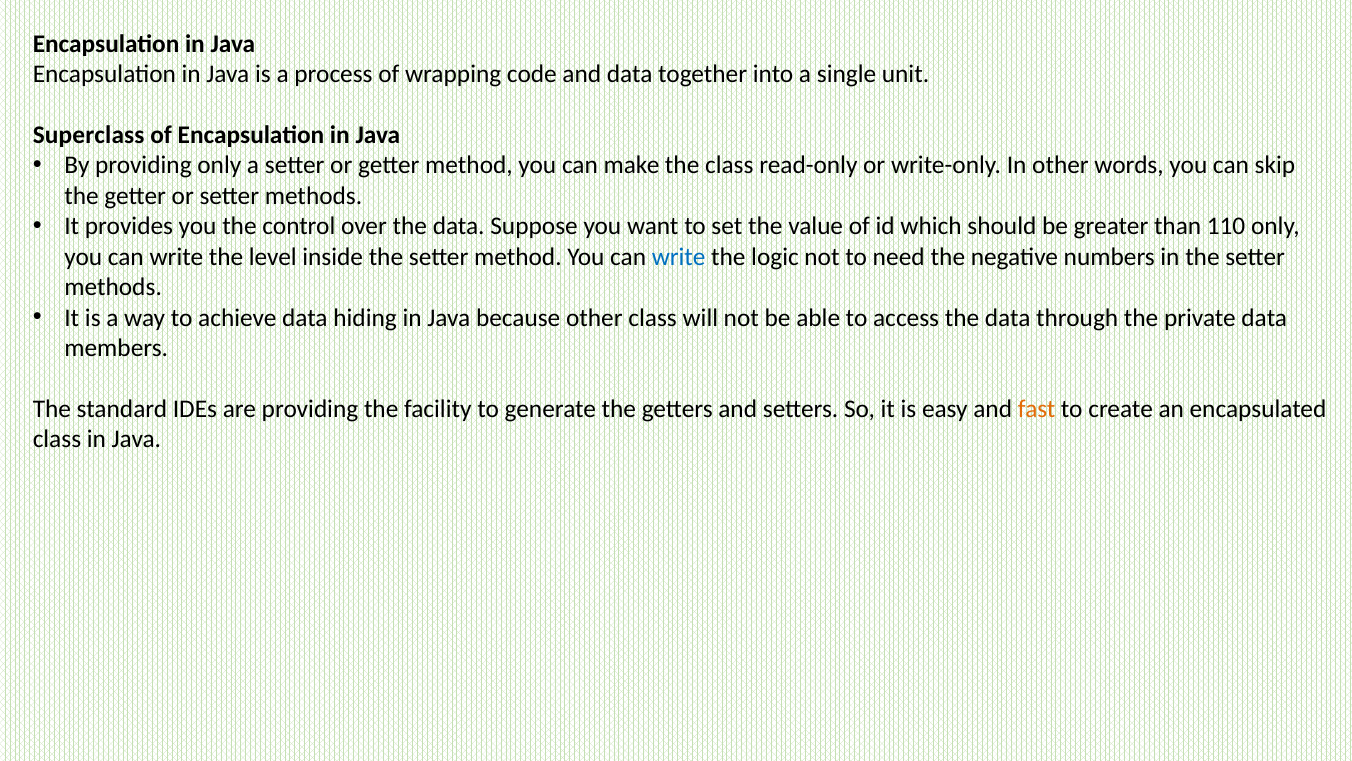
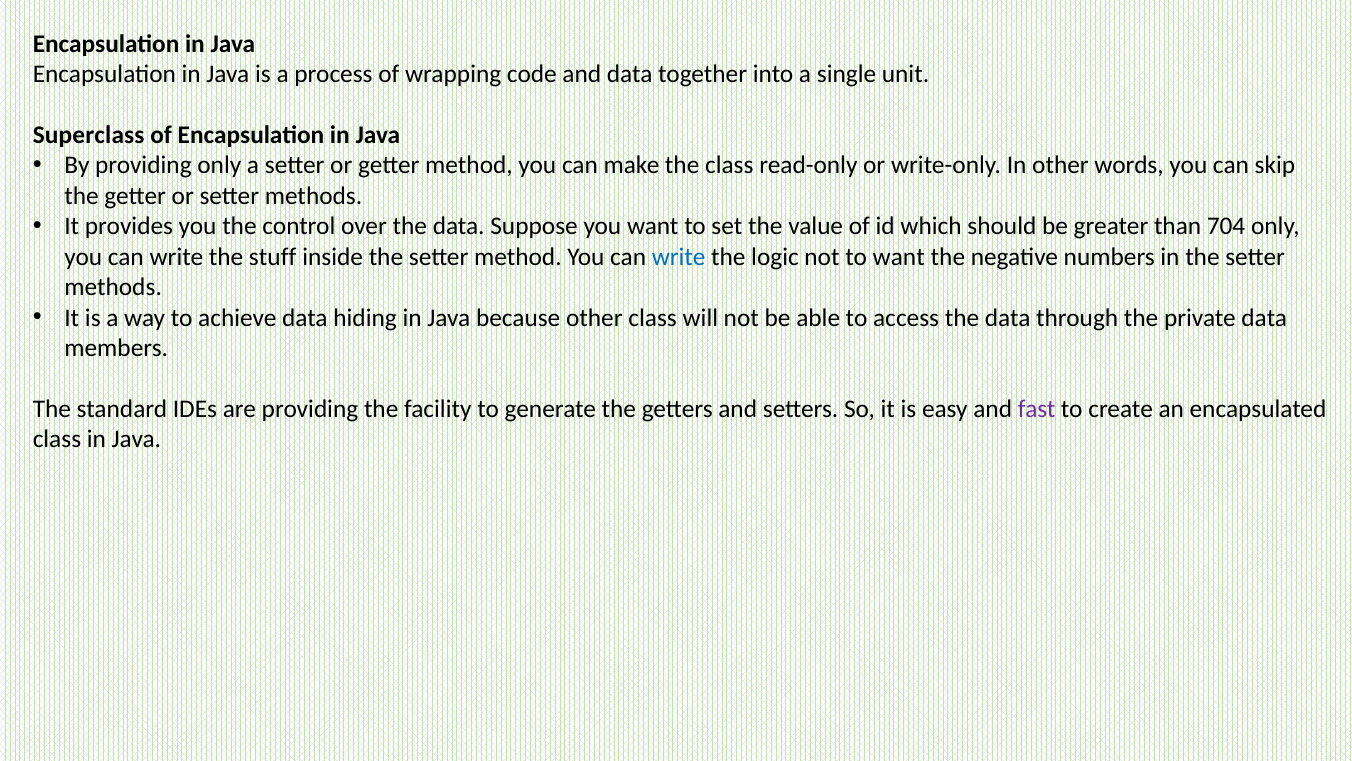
110: 110 -> 704
level: level -> stuff
to need: need -> want
fast colour: orange -> purple
